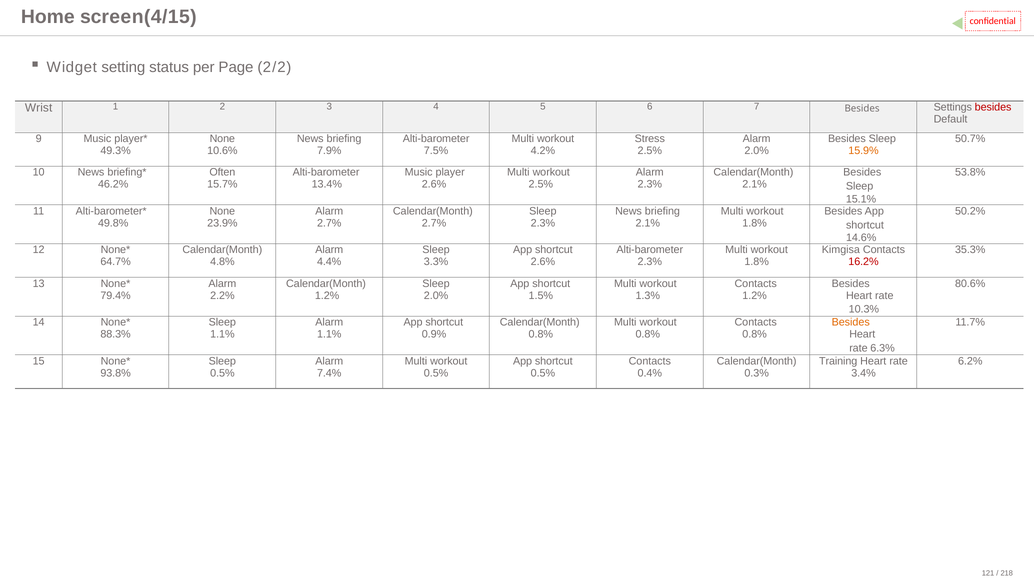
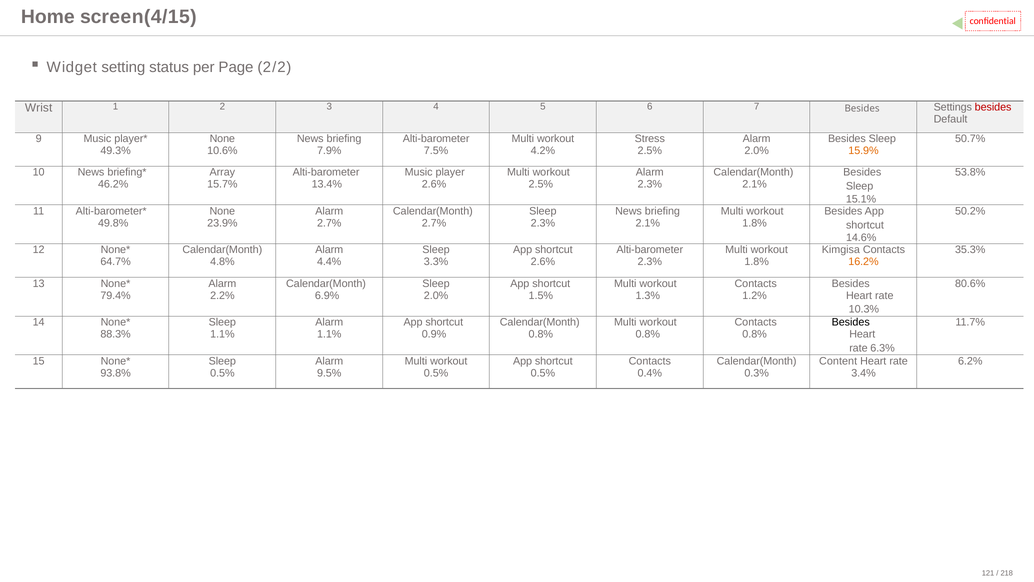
Often: Often -> Array
16.2% colour: red -> orange
1.2% at (327, 295): 1.2% -> 6.9%
Besides at (851, 322) colour: orange -> black
Training: Training -> Content
7.4%: 7.4% -> 9.5%
